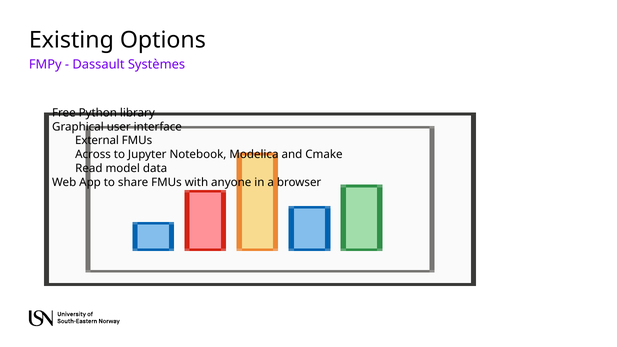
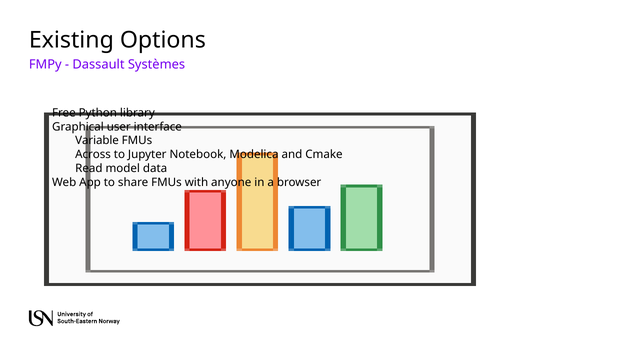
External: External -> Variable
